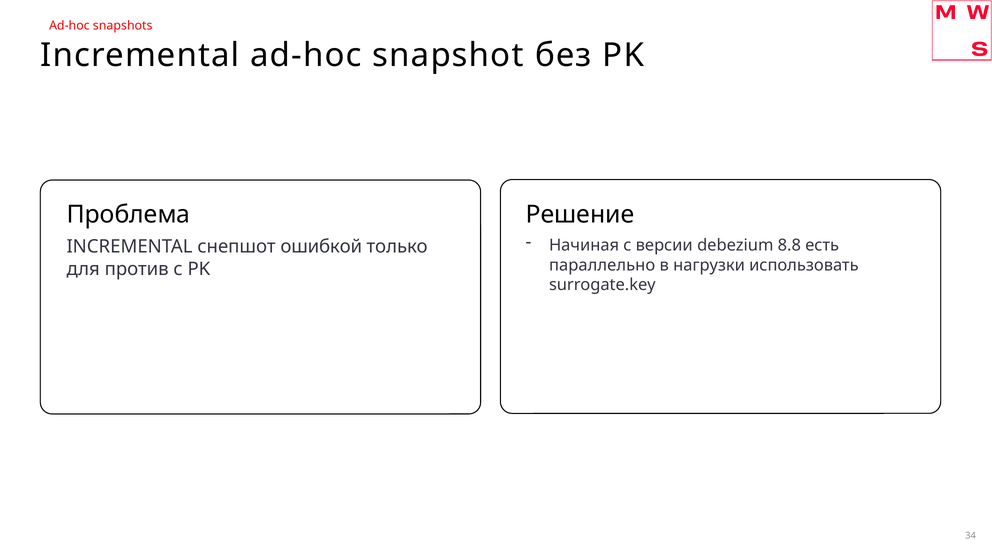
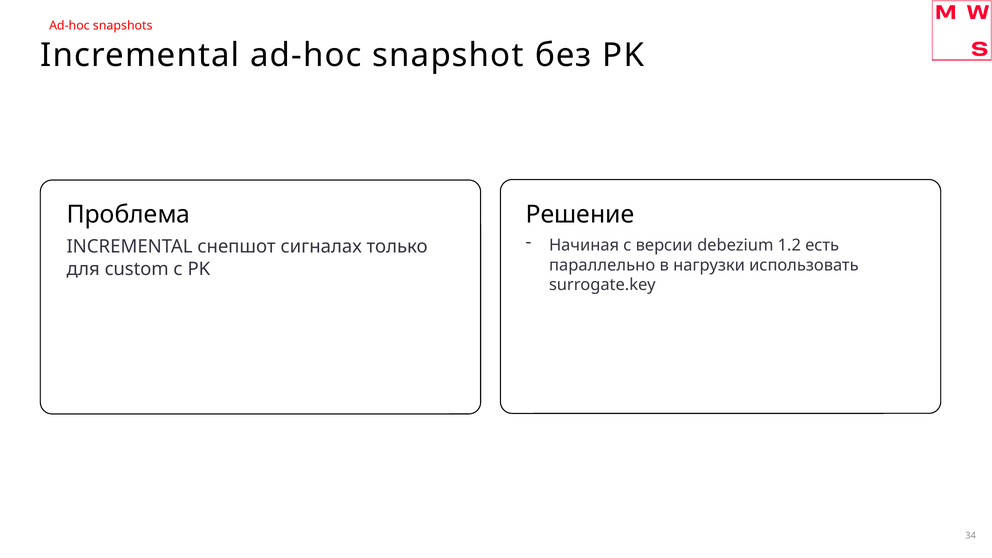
8.8: 8.8 -> 1.2
ошибкой: ошибкой -> сигналах
против: против -> custom
